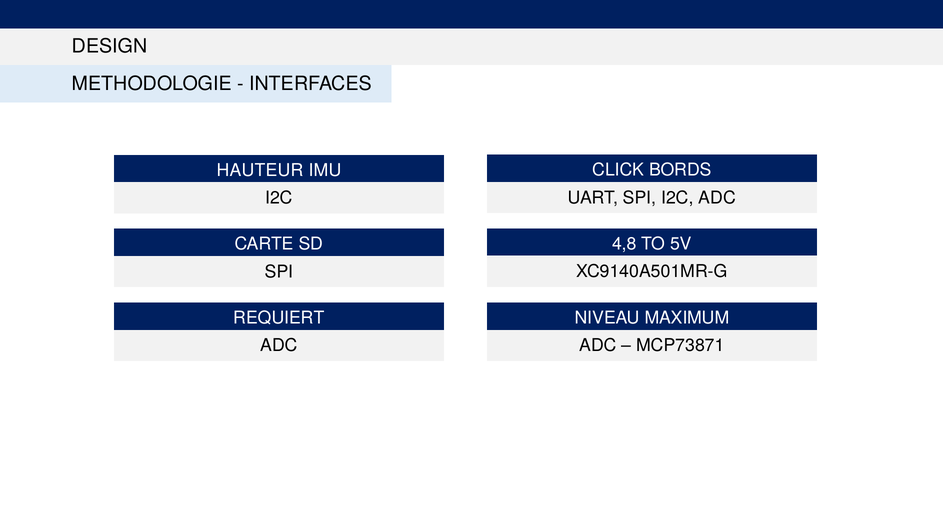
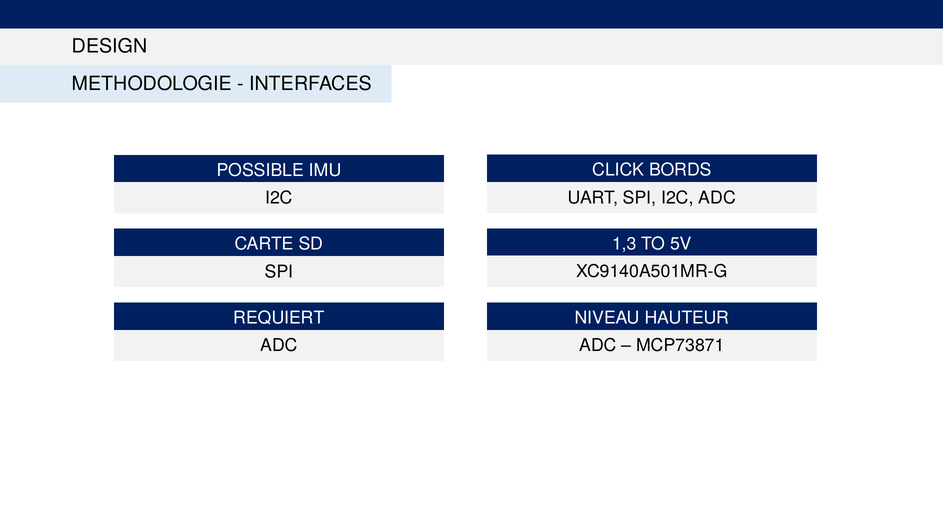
HAUTEUR: HAUTEUR -> POSSIBLE
4,8: 4,8 -> 1,3
MAXIMUM: MAXIMUM -> HAUTEUR
